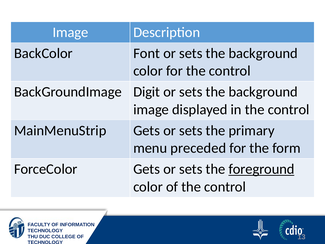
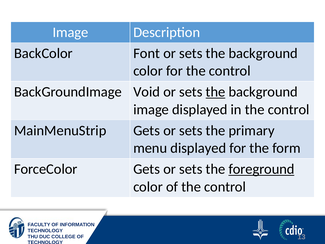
Digit: Digit -> Void
the at (215, 92) underline: none -> present
menu preceded: preceded -> displayed
